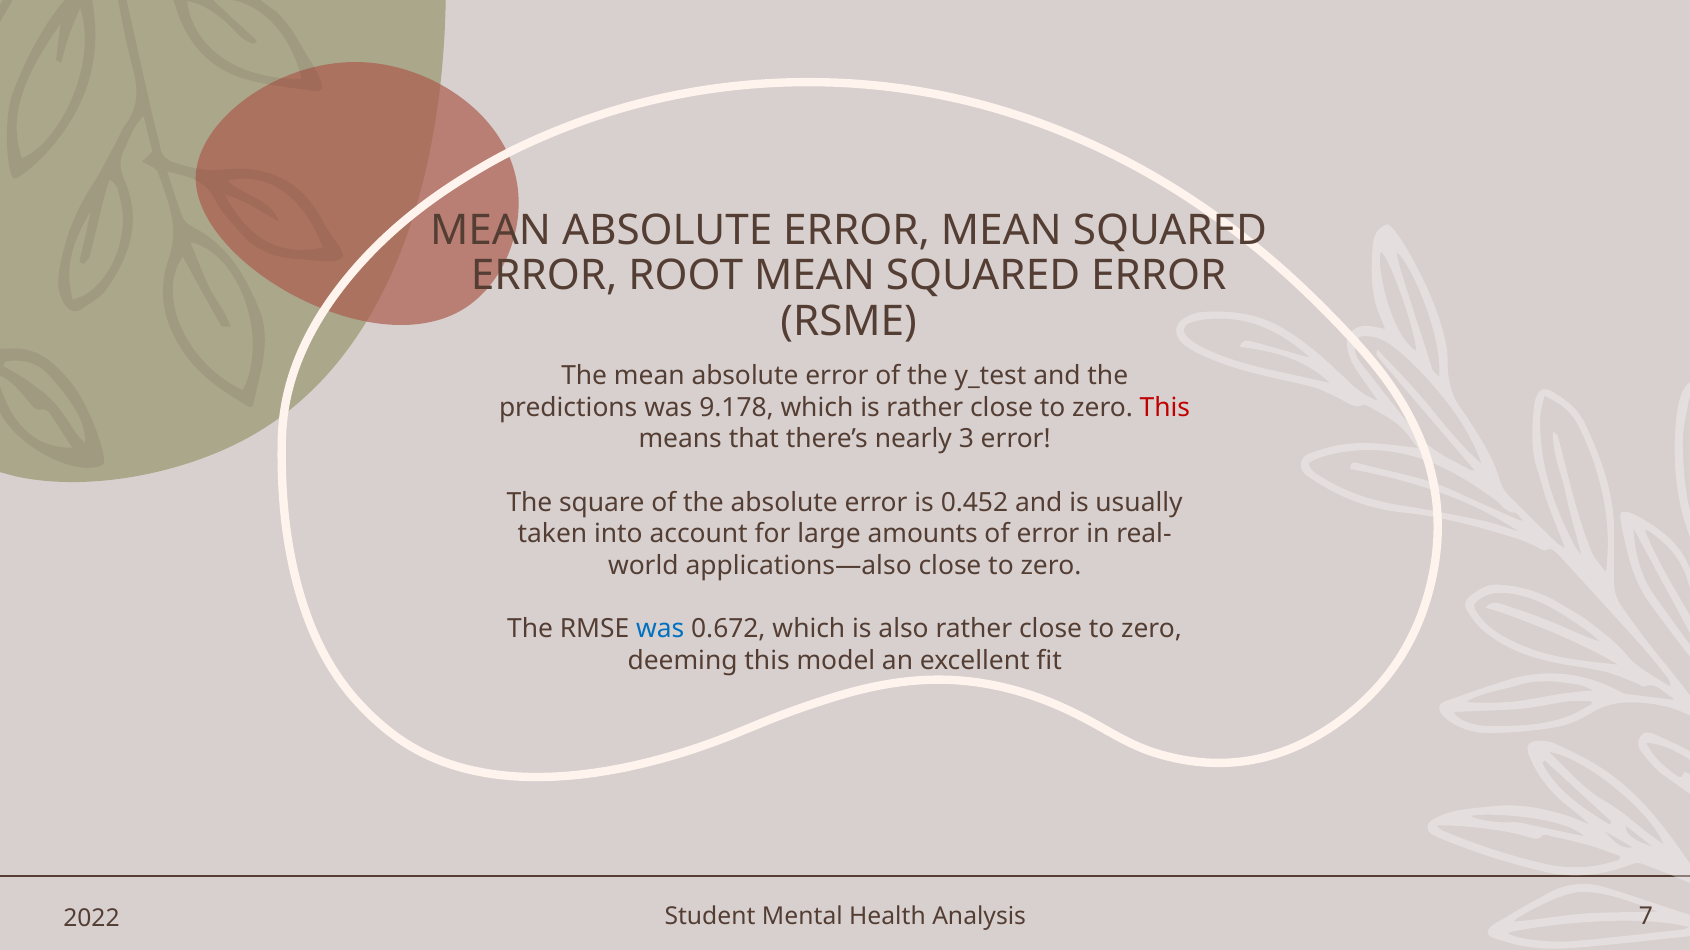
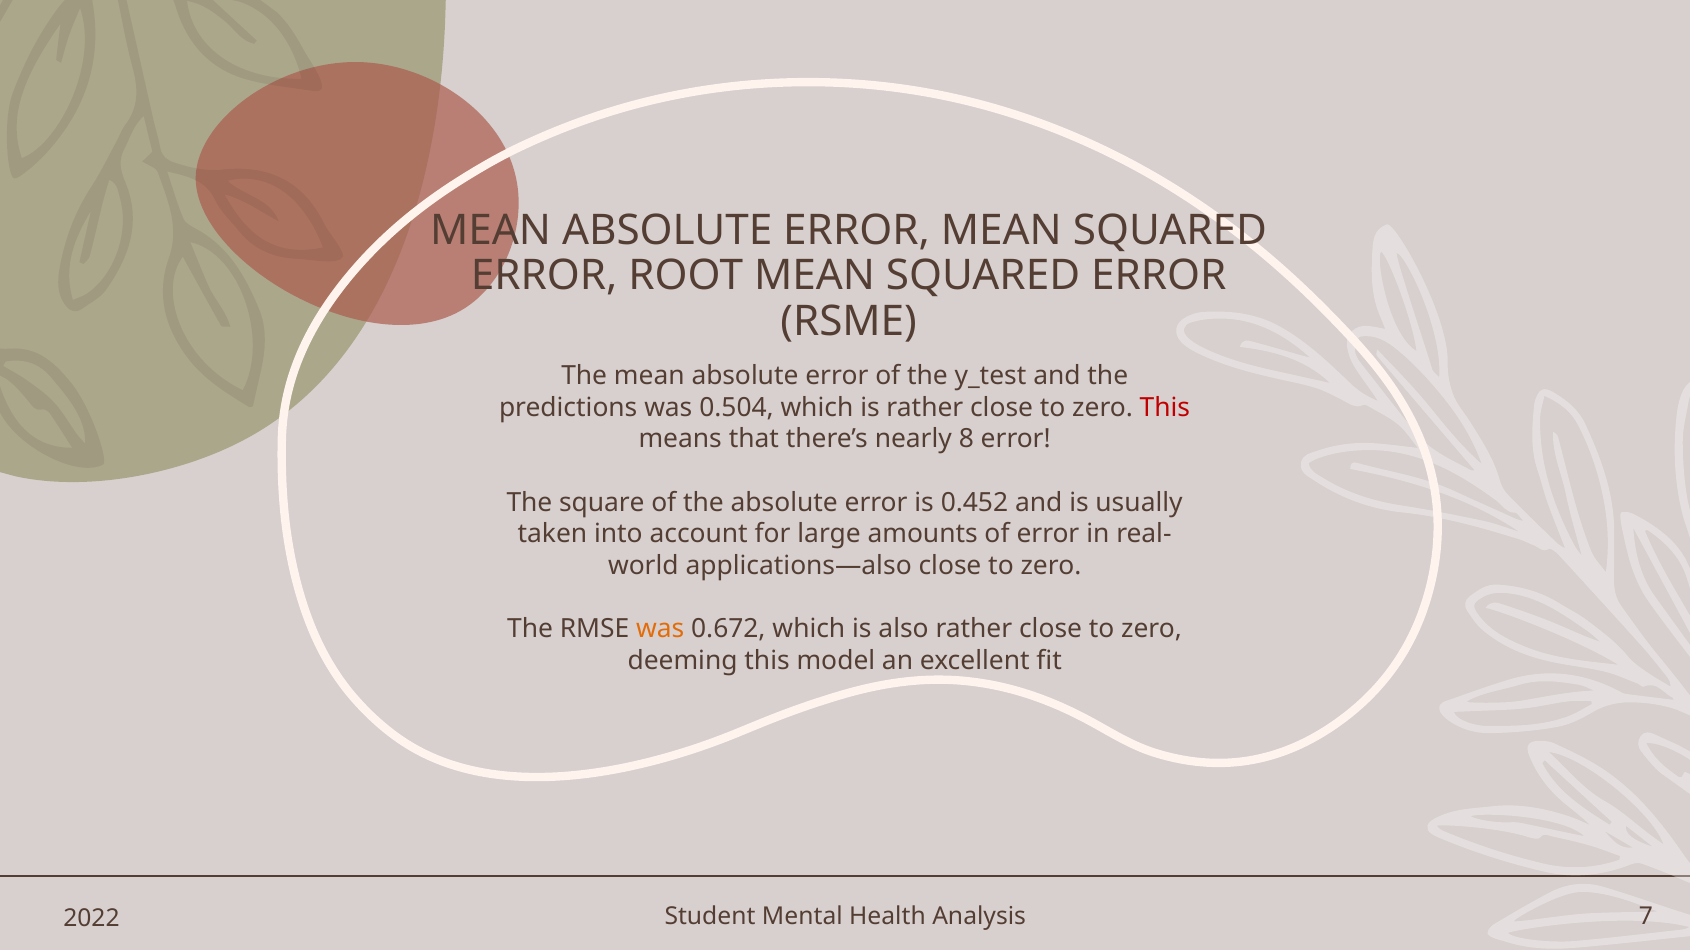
9.178: 9.178 -> 0.504
3: 3 -> 8
was at (660, 630) colour: blue -> orange
